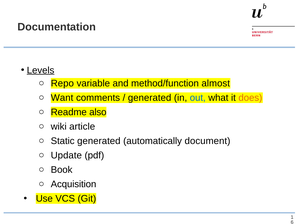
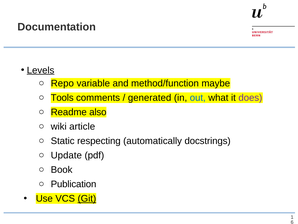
almost: almost -> maybe
Want: Want -> Tools
does colour: orange -> purple
Static generated: generated -> respecting
document: document -> docstrings
Acquisition: Acquisition -> Publication
Git underline: none -> present
